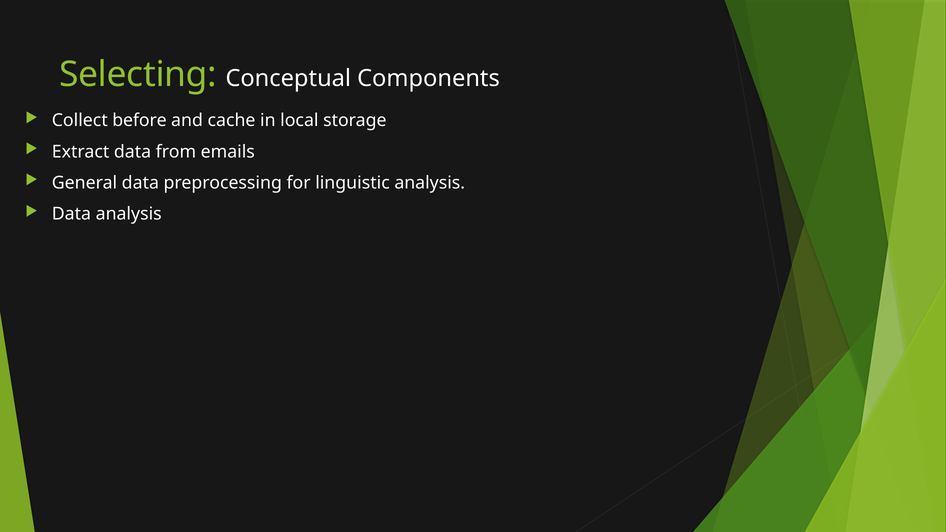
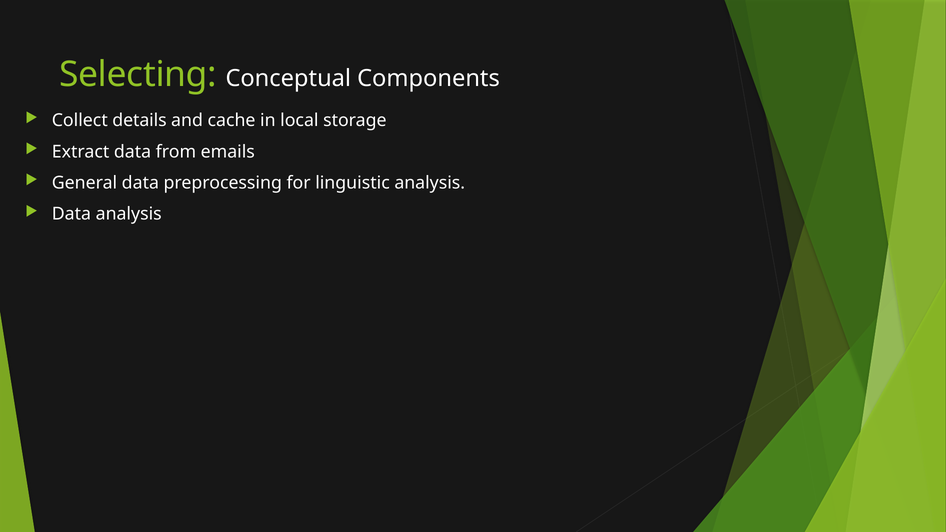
before: before -> details
